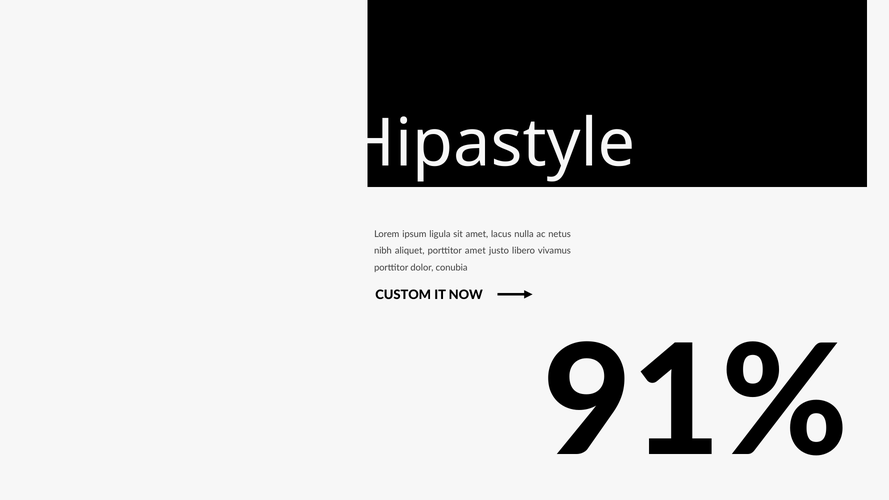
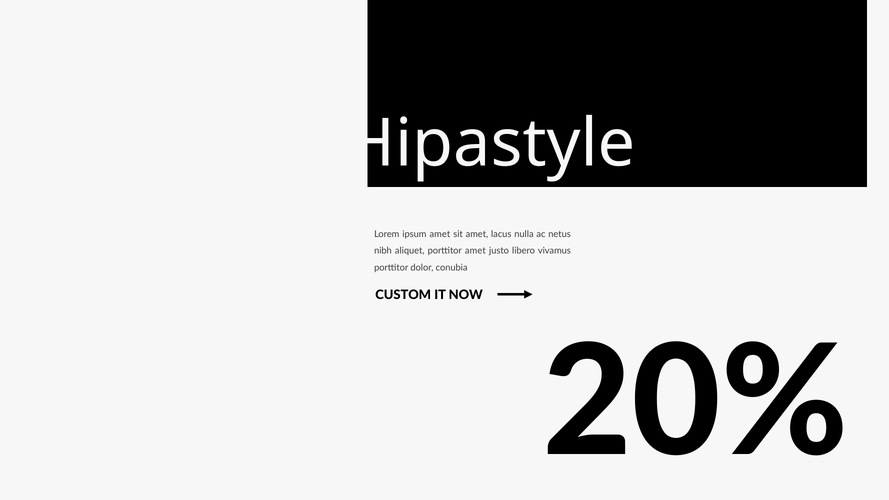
ipsum ligula: ligula -> amet
91%: 91% -> 20%
